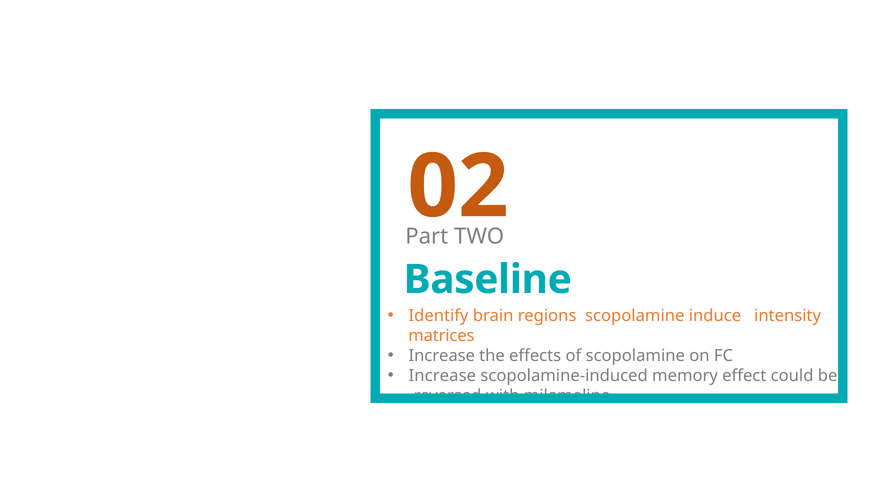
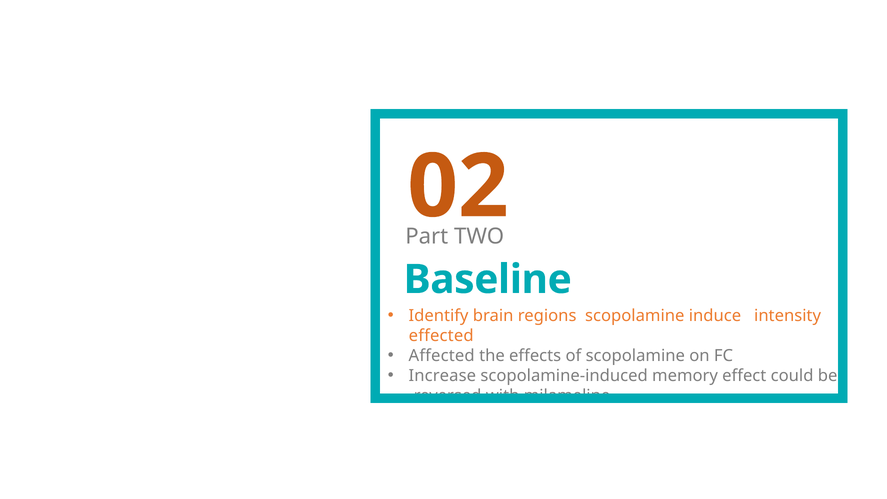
matrices: matrices -> effected
Increase at (442, 356): Increase -> Affected
